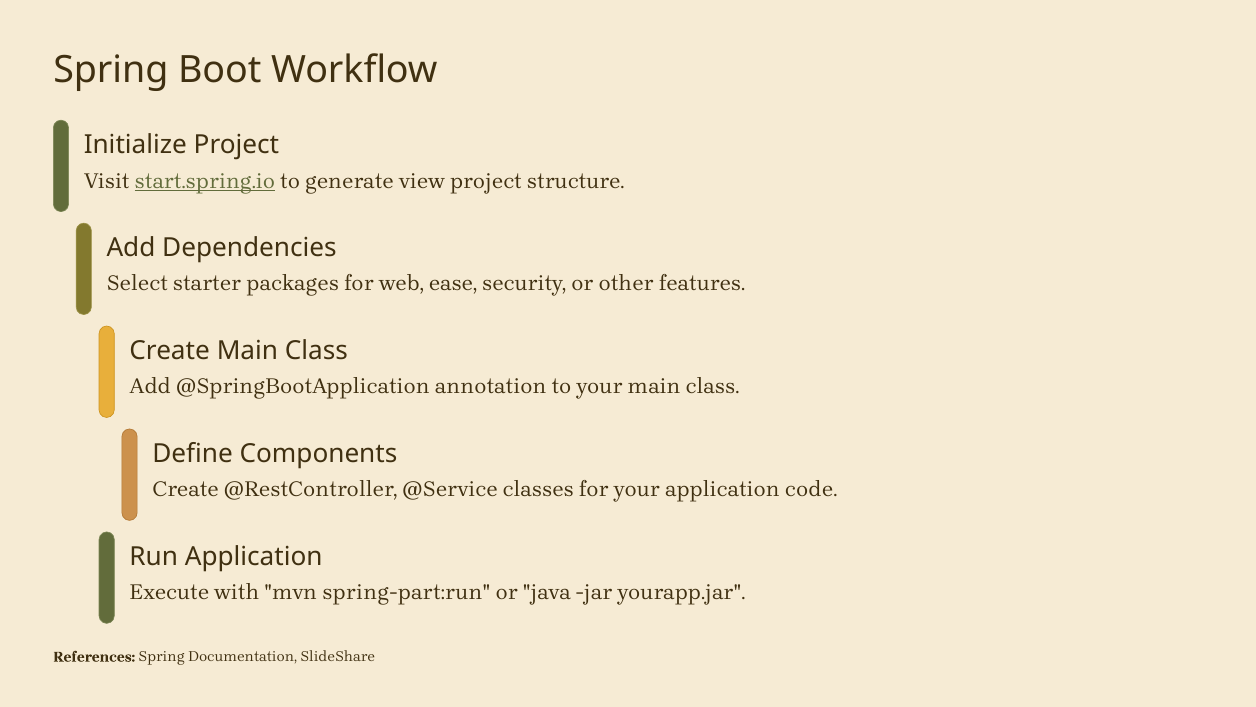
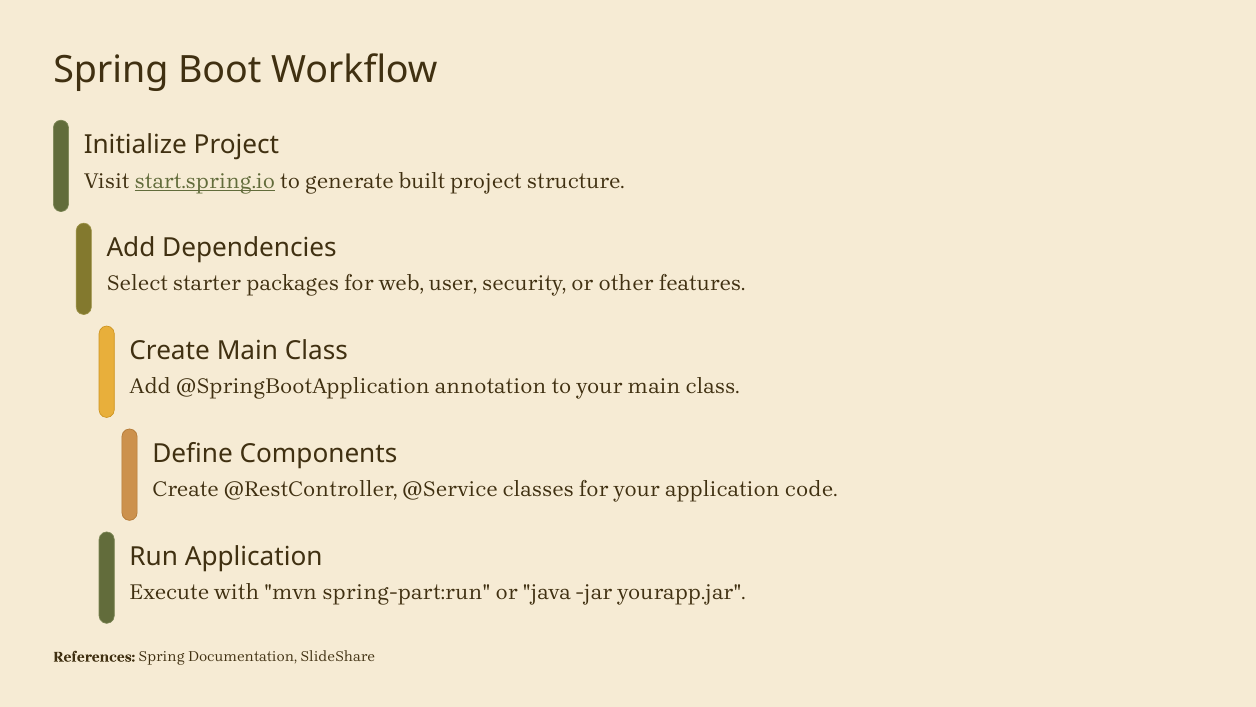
view: view -> built
ease: ease -> user
